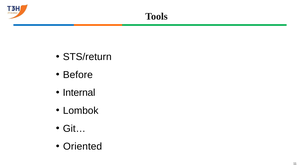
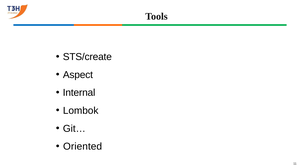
STS/return: STS/return -> STS/create
Before: Before -> Aspect
